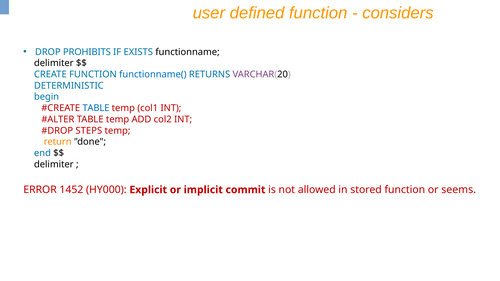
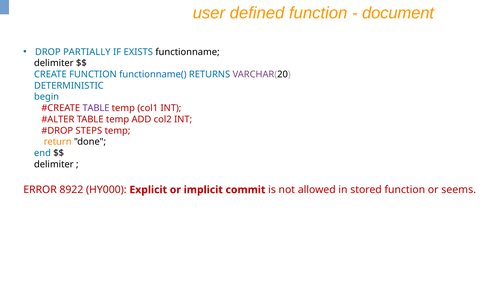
considers: considers -> document
PROHIBITS: PROHIBITS -> PARTIALLY
TABLE at (96, 108) colour: blue -> purple
1452: 1452 -> 8922
